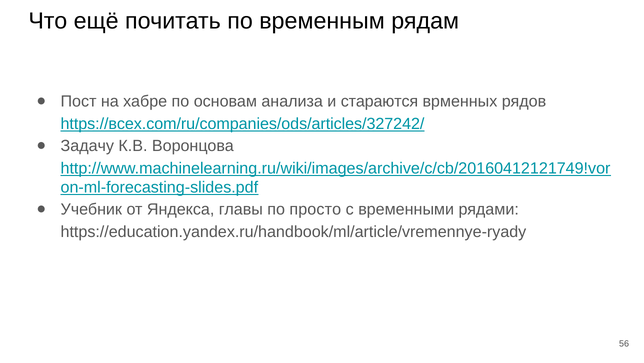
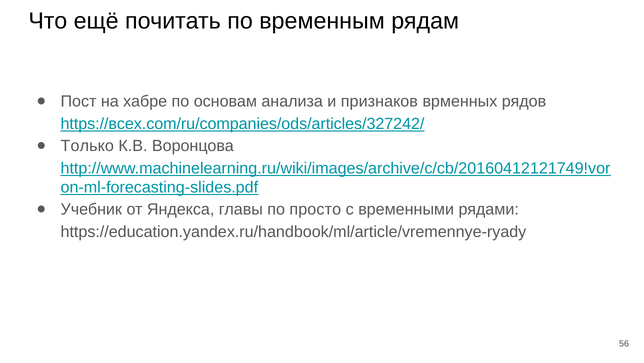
стараются: стараются -> признаков
Задачу: Задачу -> Только
